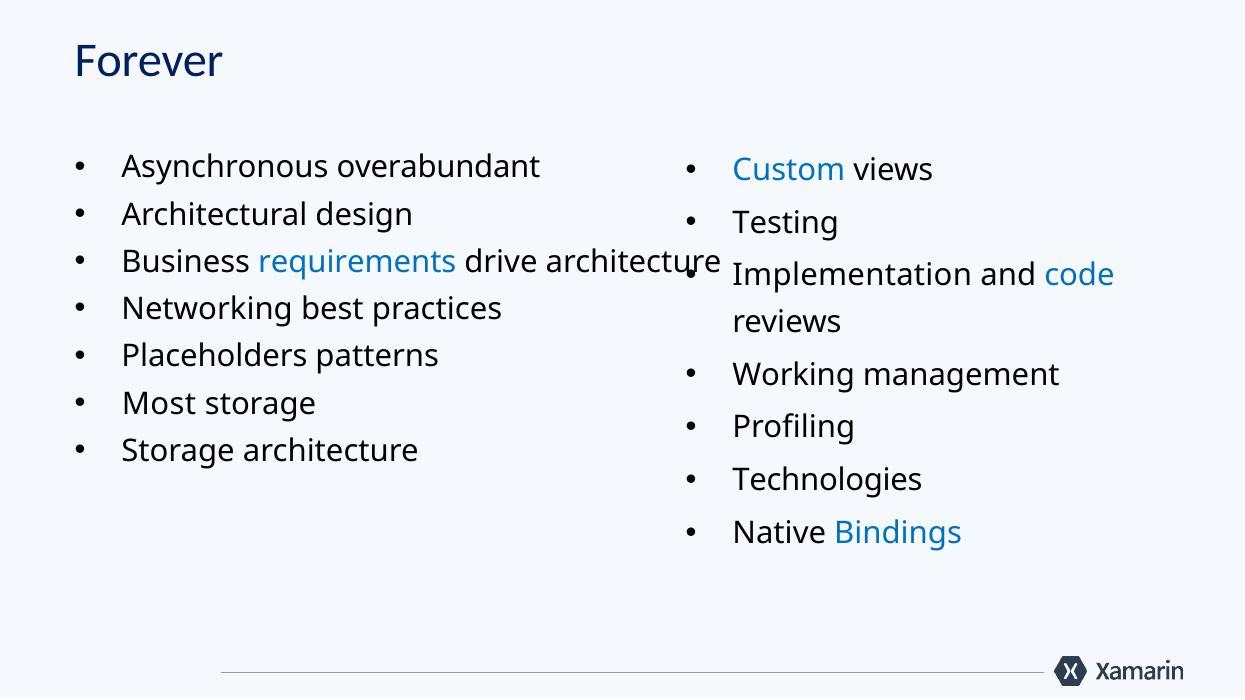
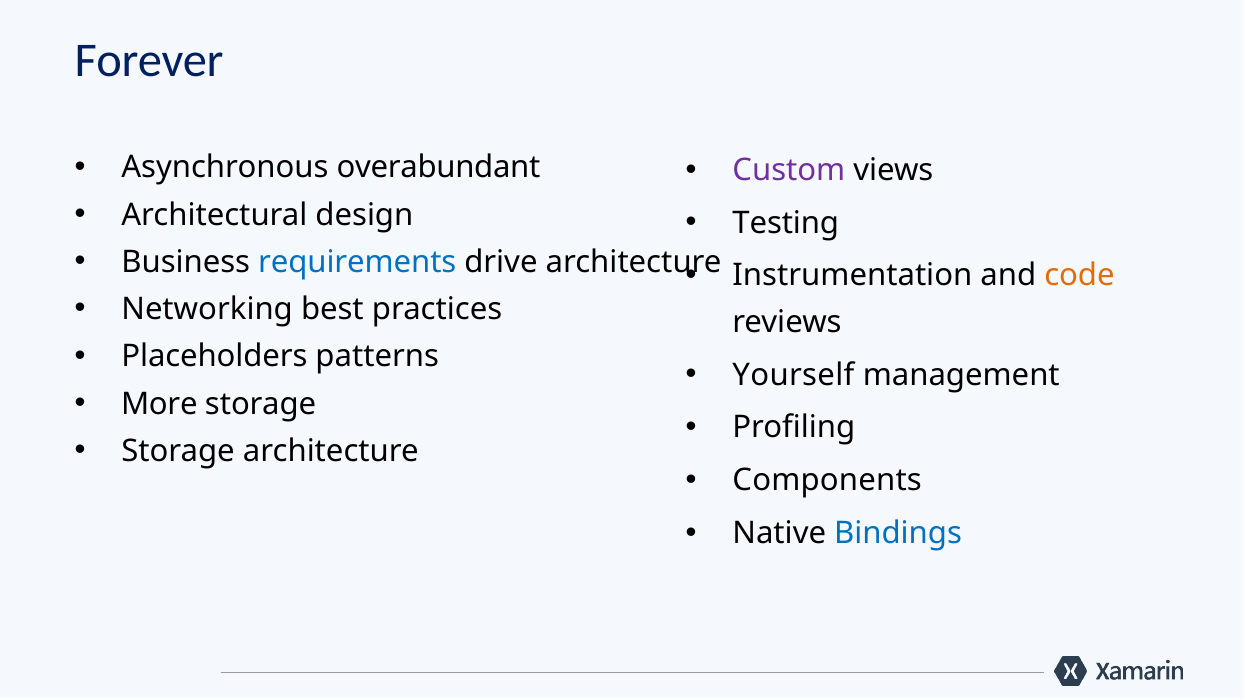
Custom colour: blue -> purple
Implementation: Implementation -> Instrumentation
code colour: blue -> orange
Working: Working -> Yourself
Most: Most -> More
Technologies: Technologies -> Components
